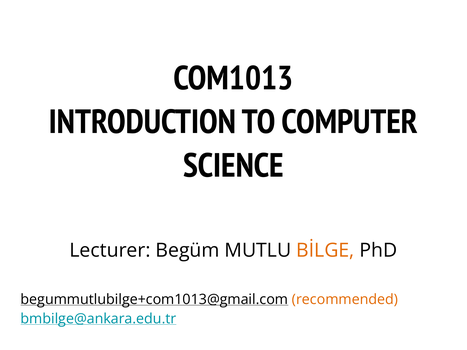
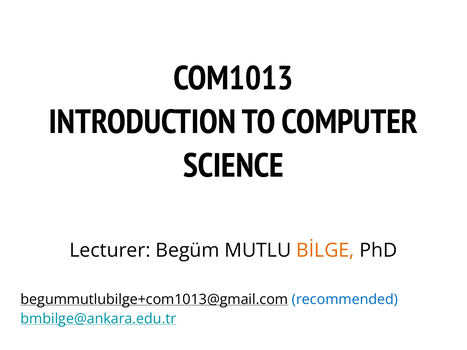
recommended colour: orange -> blue
